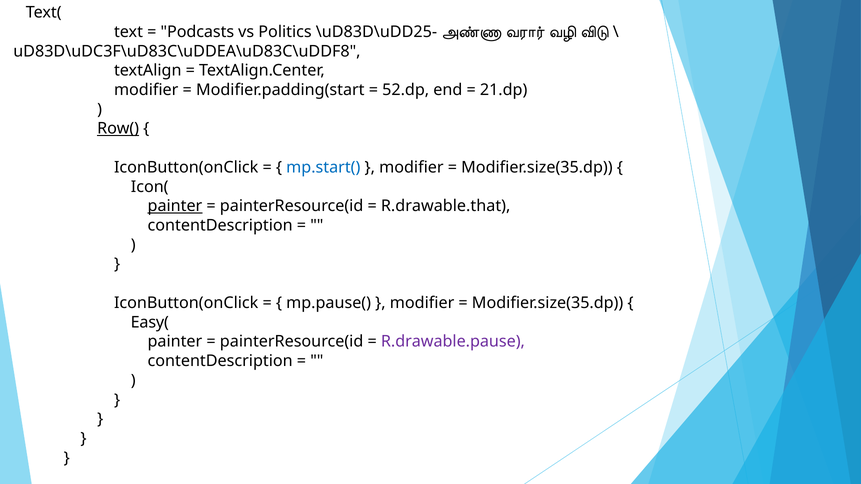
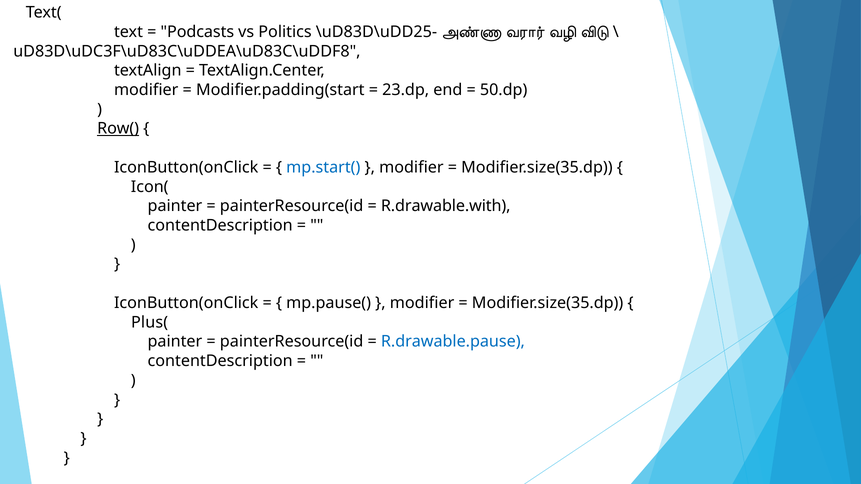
52.dp: 52.dp -> 23.dp
21.dp: 21.dp -> 50.dp
painter at (175, 206) underline: present -> none
R.drawable.that: R.drawable.that -> R.drawable.with
Easy(: Easy( -> Plus(
R.drawable.pause colour: purple -> blue
